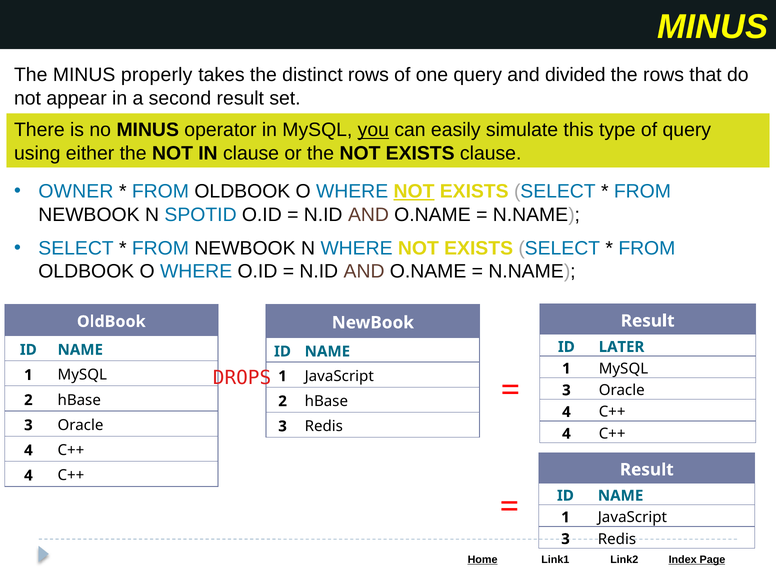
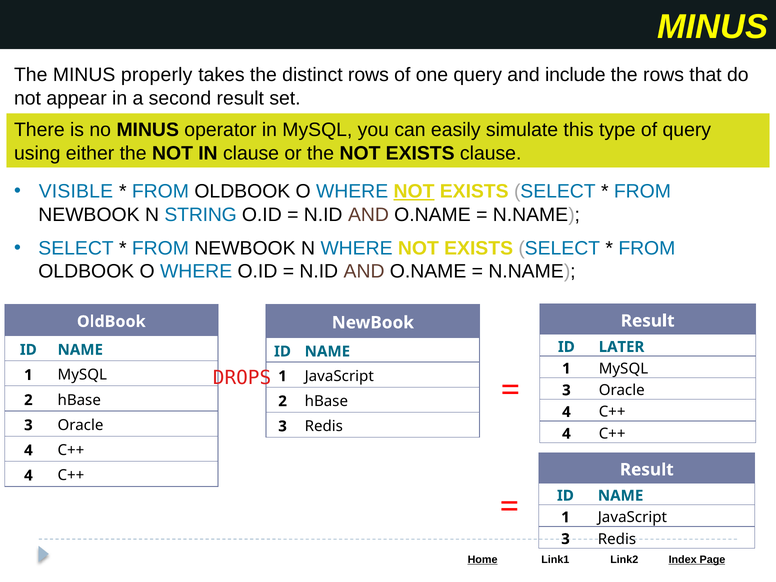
divided: divided -> include
you underline: present -> none
OWNER: OWNER -> VISIBLE
SPOTID: SPOTID -> STRING
